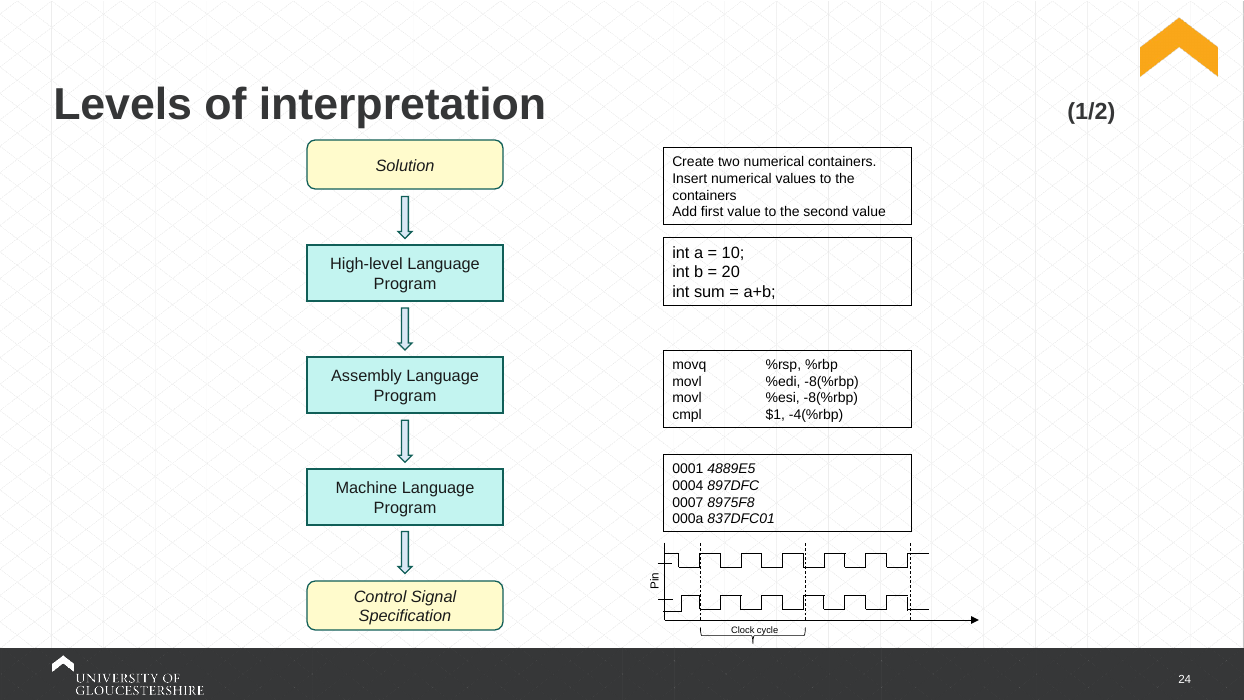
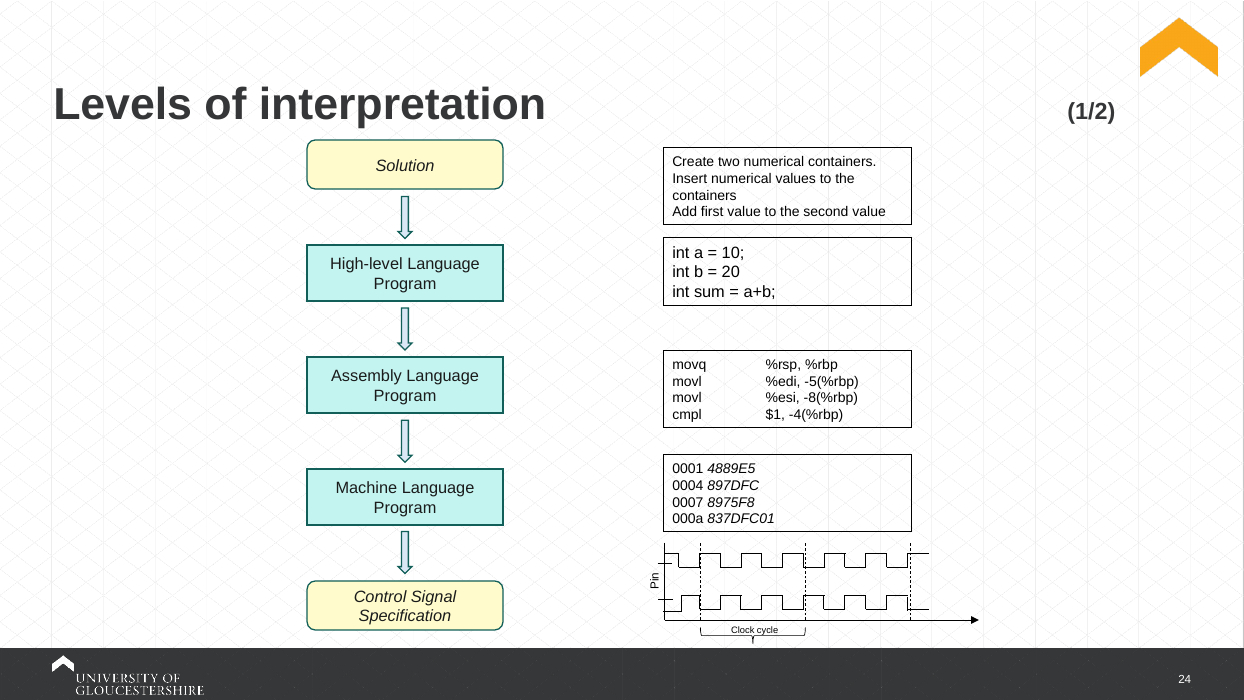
%edi -8(%rbp: -8(%rbp -> -5(%rbp
